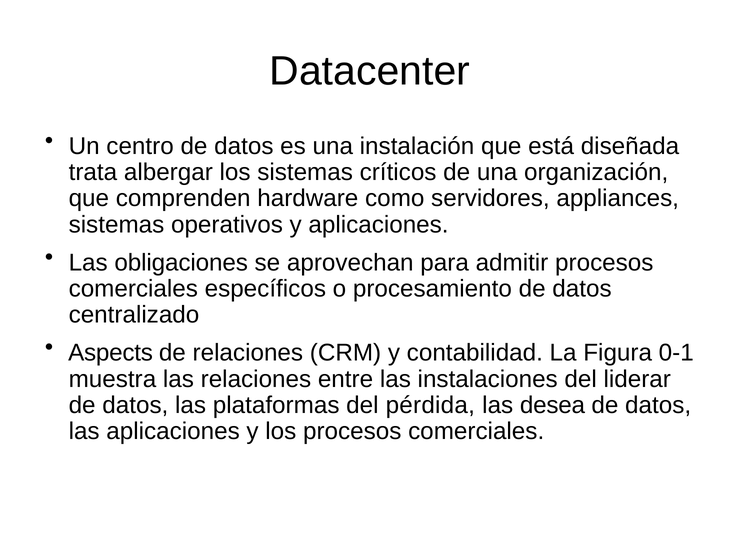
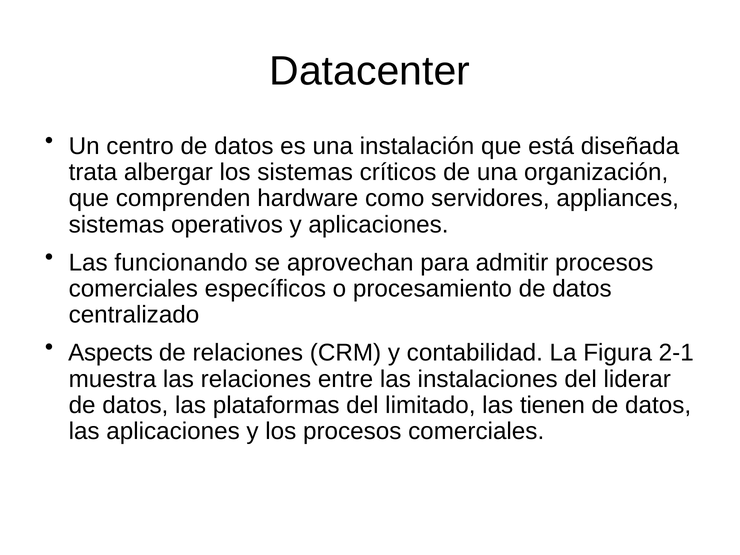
obligaciones: obligaciones -> funcionando
0-1: 0-1 -> 2-1
pérdida: pérdida -> limitado
desea: desea -> tienen
